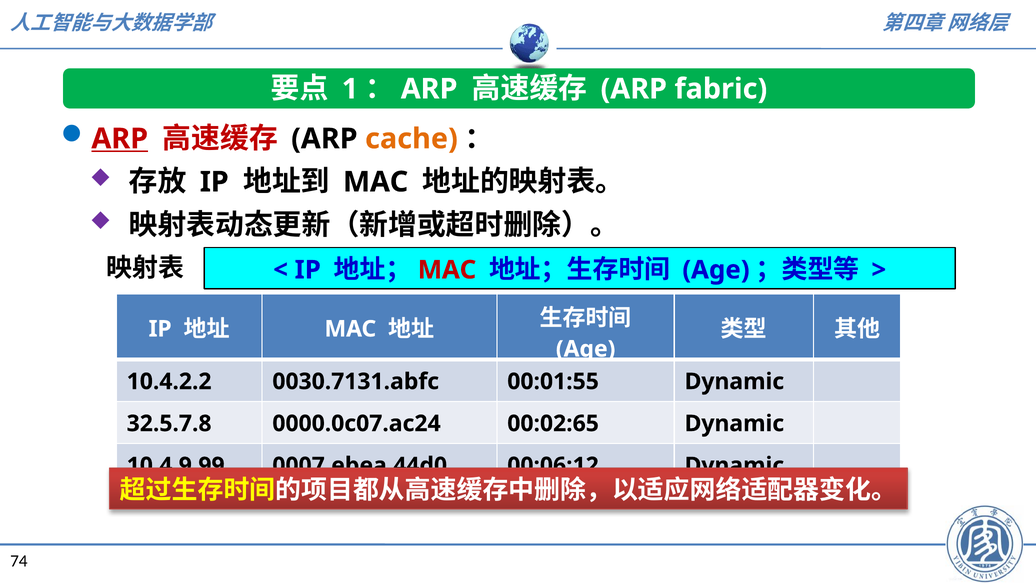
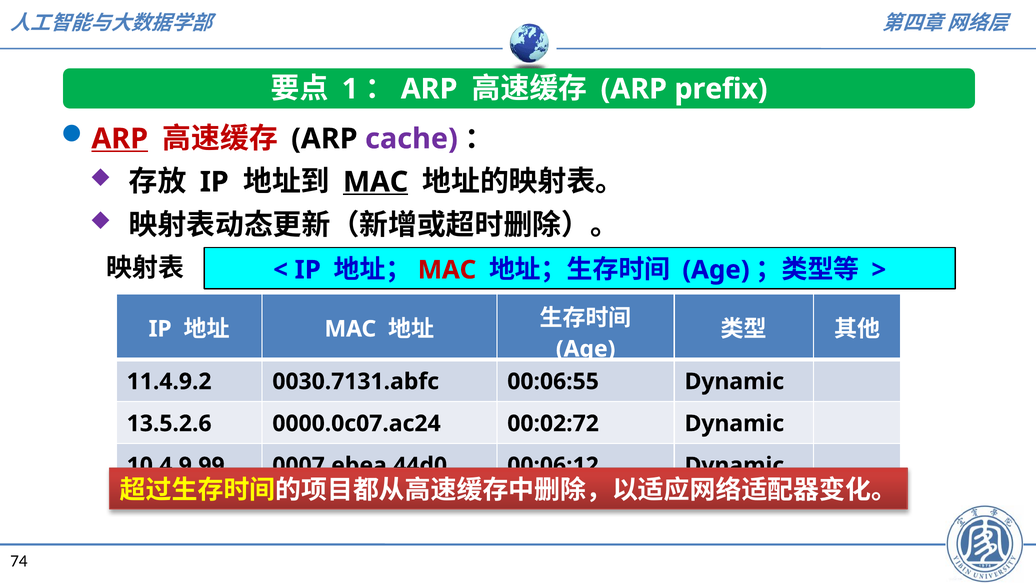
fabric: fabric -> prefix
cache colour: orange -> purple
MAC at (376, 182) underline: none -> present
10.4.2.2: 10.4.2.2 -> 11.4.9.2
00:01:55: 00:01:55 -> 00:06:55
32.5.7.8: 32.5.7.8 -> 13.5.2.6
00:02:65: 00:02:65 -> 00:02:72
